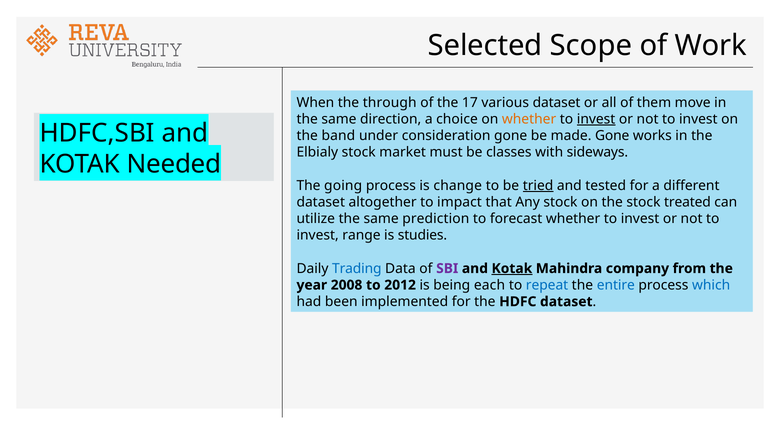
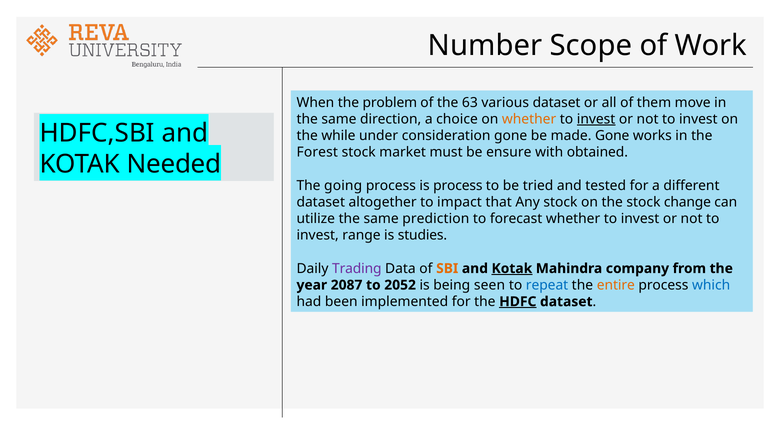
Selected: Selected -> Number
through: through -> problem
17: 17 -> 63
band: band -> while
Elbialy: Elbialy -> Forest
classes: classes -> ensure
sideways: sideways -> obtained
is change: change -> process
tried underline: present -> none
treated: treated -> change
Trading colour: blue -> purple
SBI colour: purple -> orange
2008: 2008 -> 2087
2012: 2012 -> 2052
each: each -> seen
entire colour: blue -> orange
HDFC underline: none -> present
